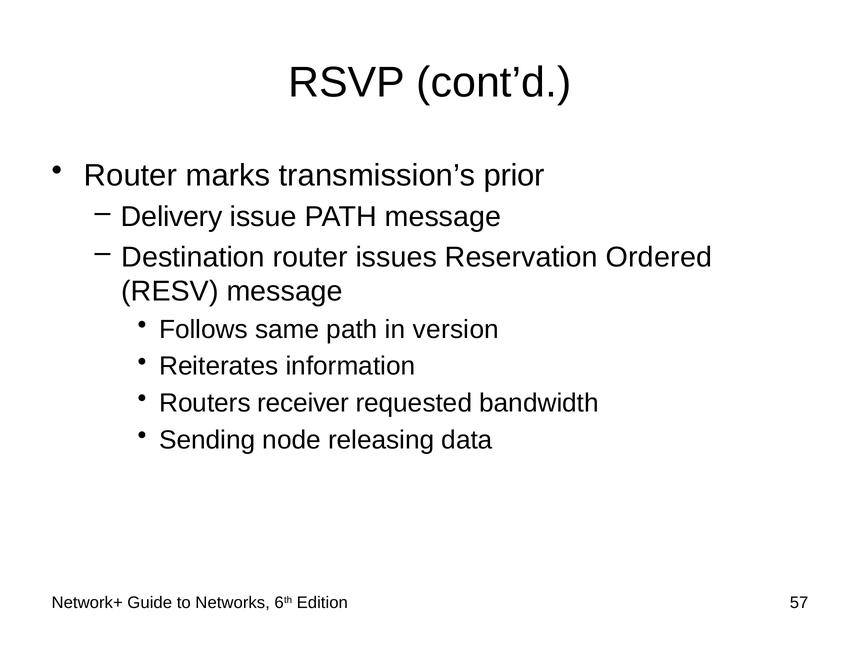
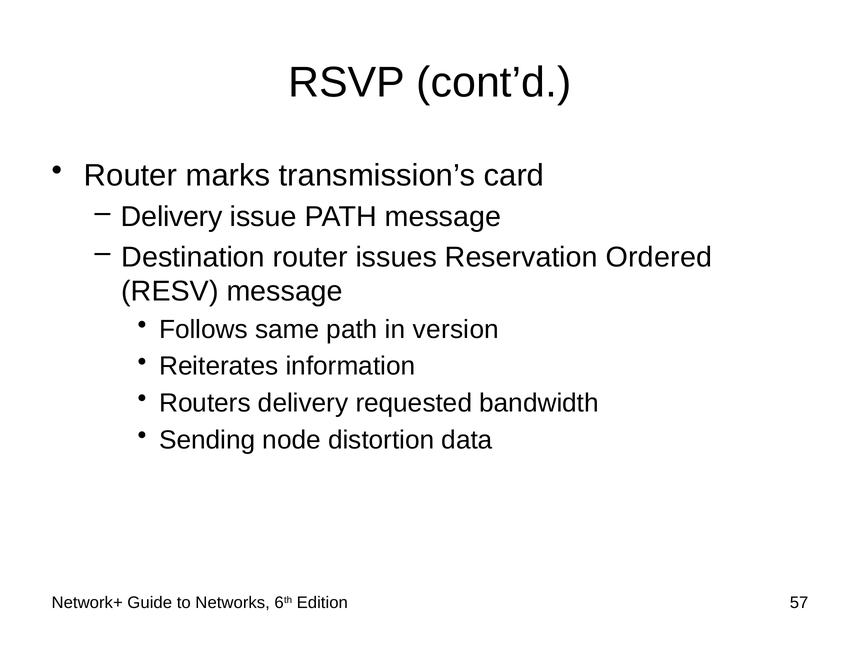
prior: prior -> card
Routers receiver: receiver -> delivery
releasing: releasing -> distortion
